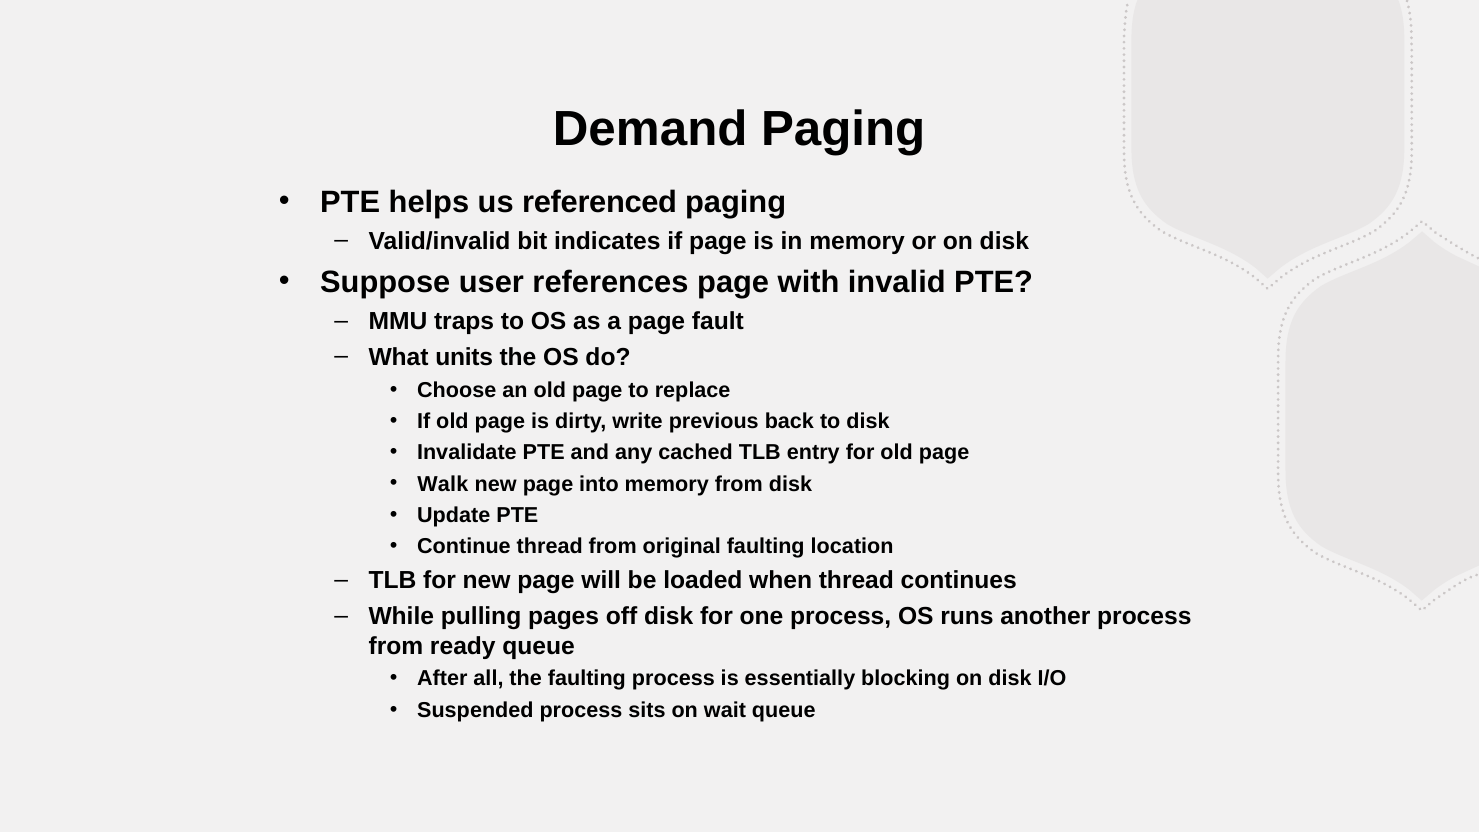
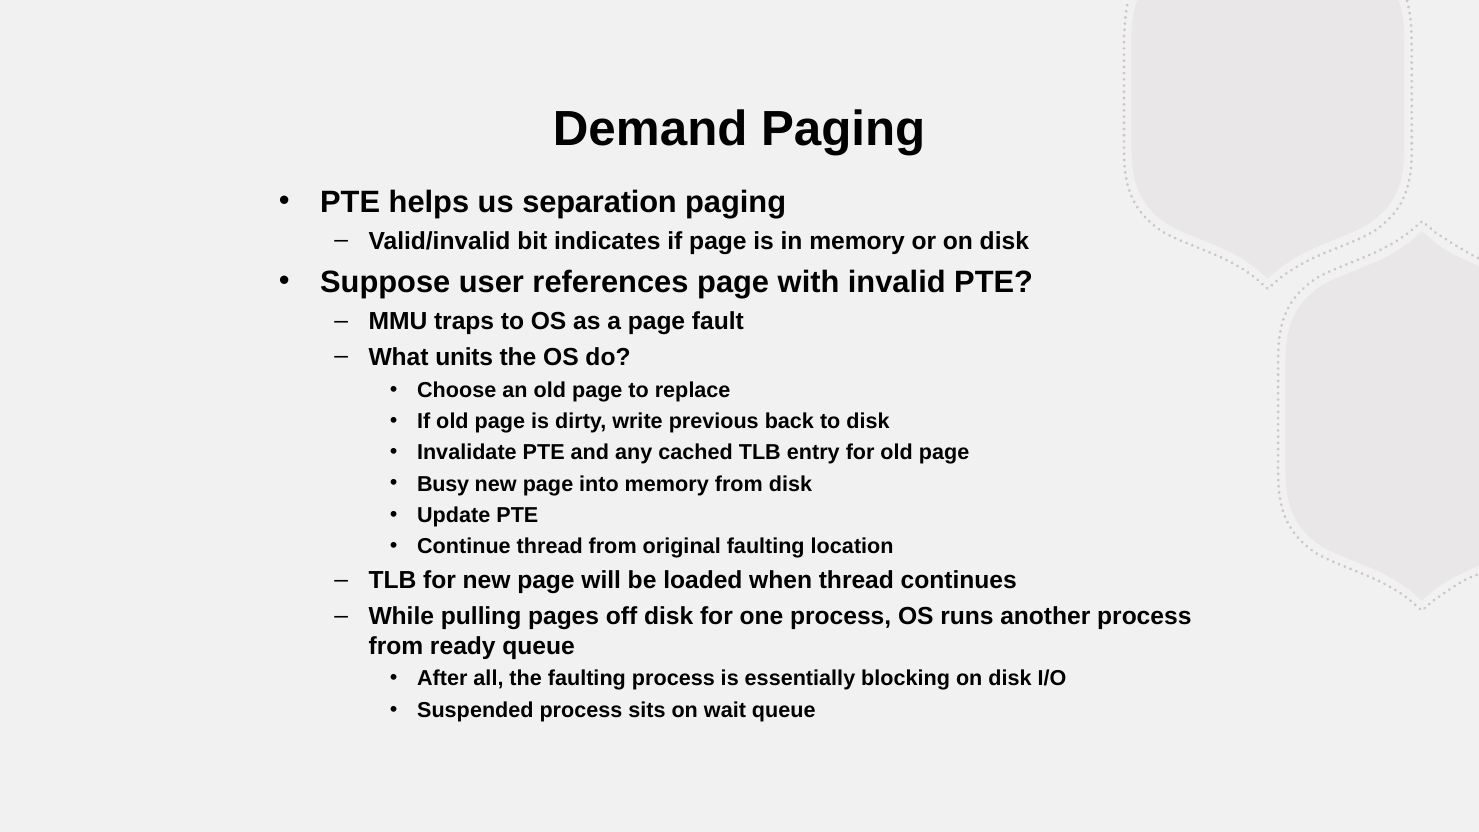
referenced: referenced -> separation
Walk: Walk -> Busy
